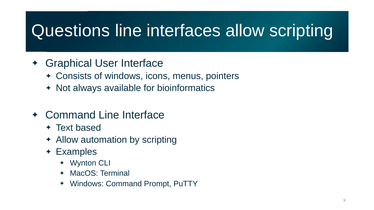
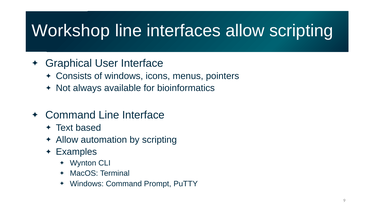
Questions: Questions -> Workshop
